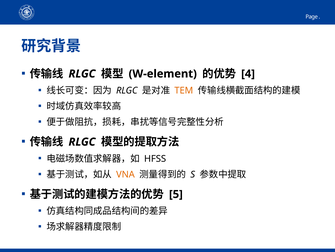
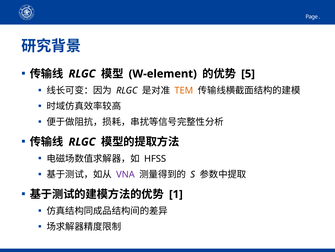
4 at (248, 74): 4 -> 5
VNA colour: orange -> purple
5 at (176, 194): 5 -> 1
